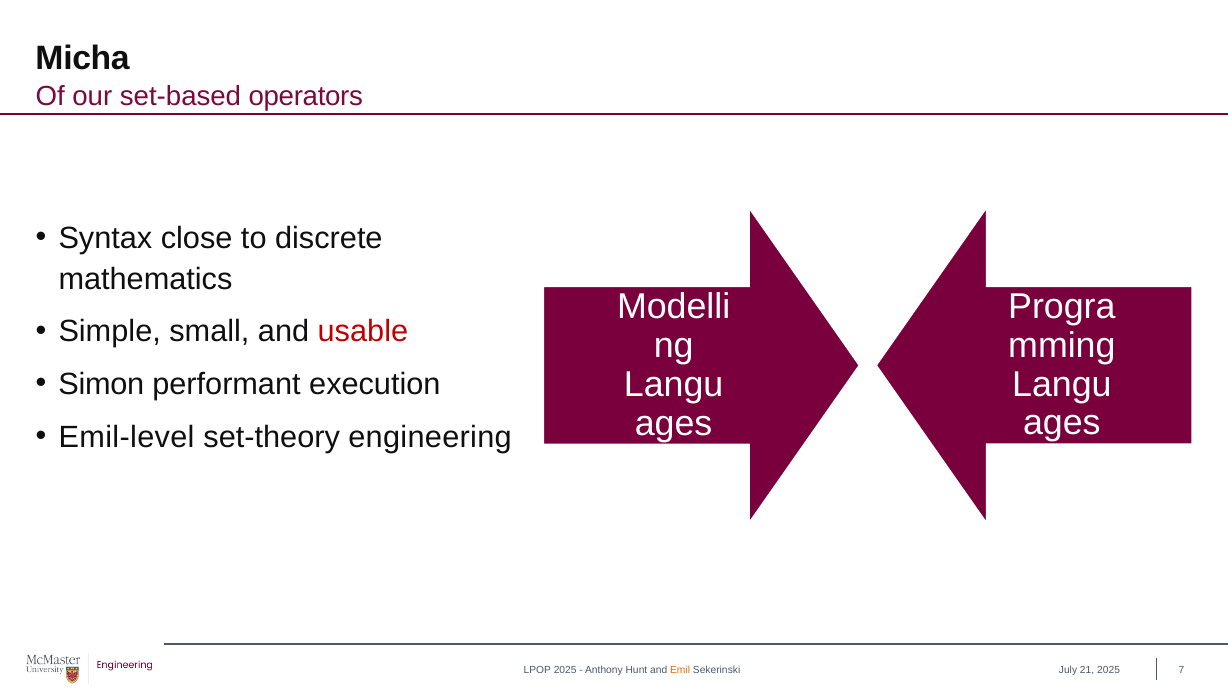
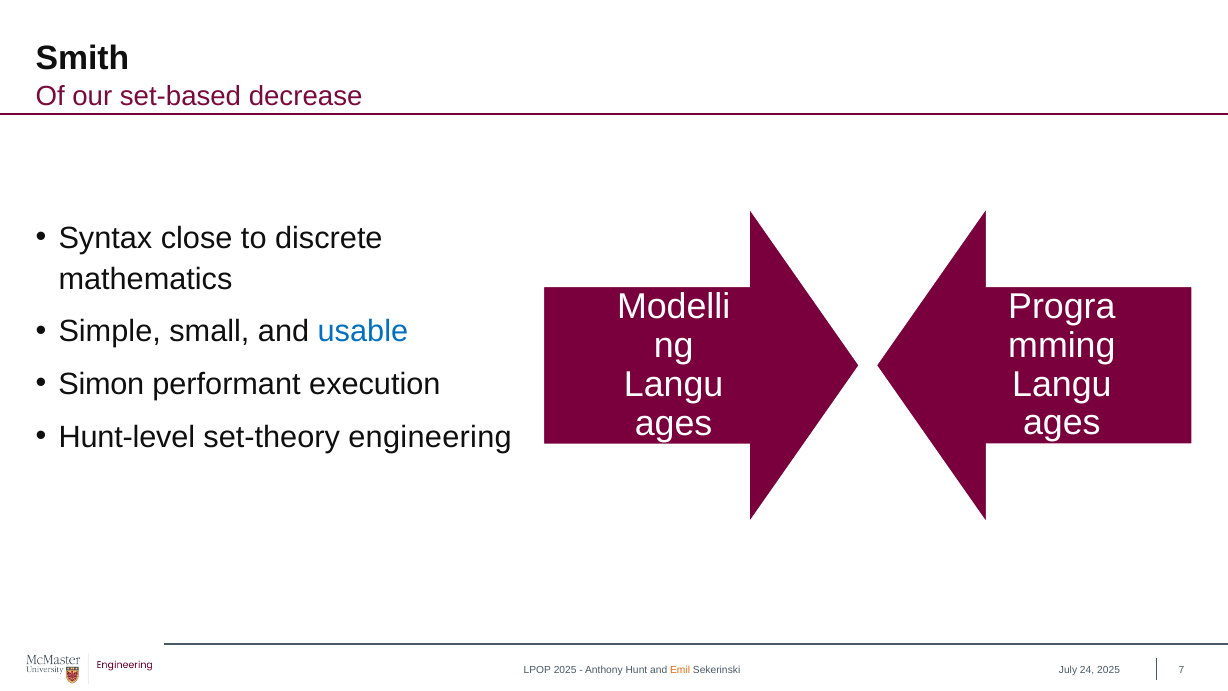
Micha: Micha -> Smith
operators: operators -> decrease
usable colour: red -> blue
Emil-level: Emil-level -> Hunt-level
21: 21 -> 24
